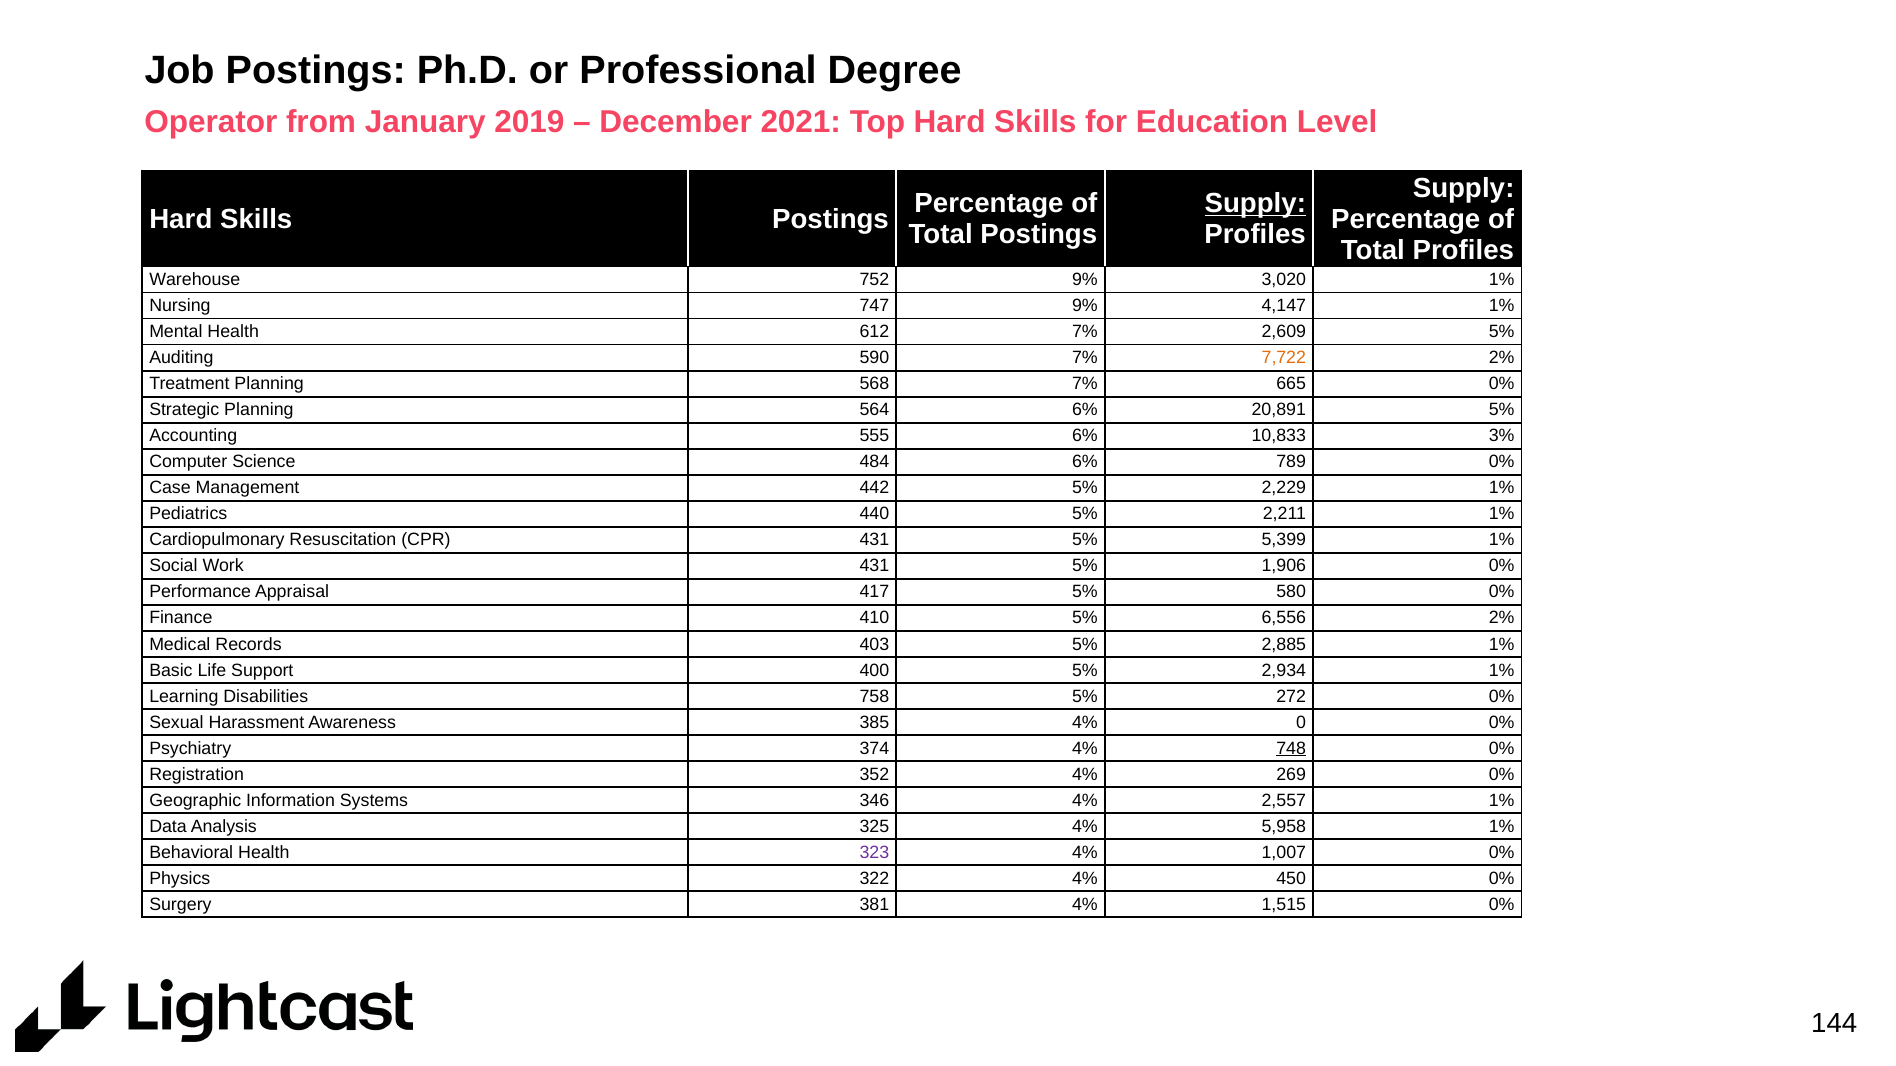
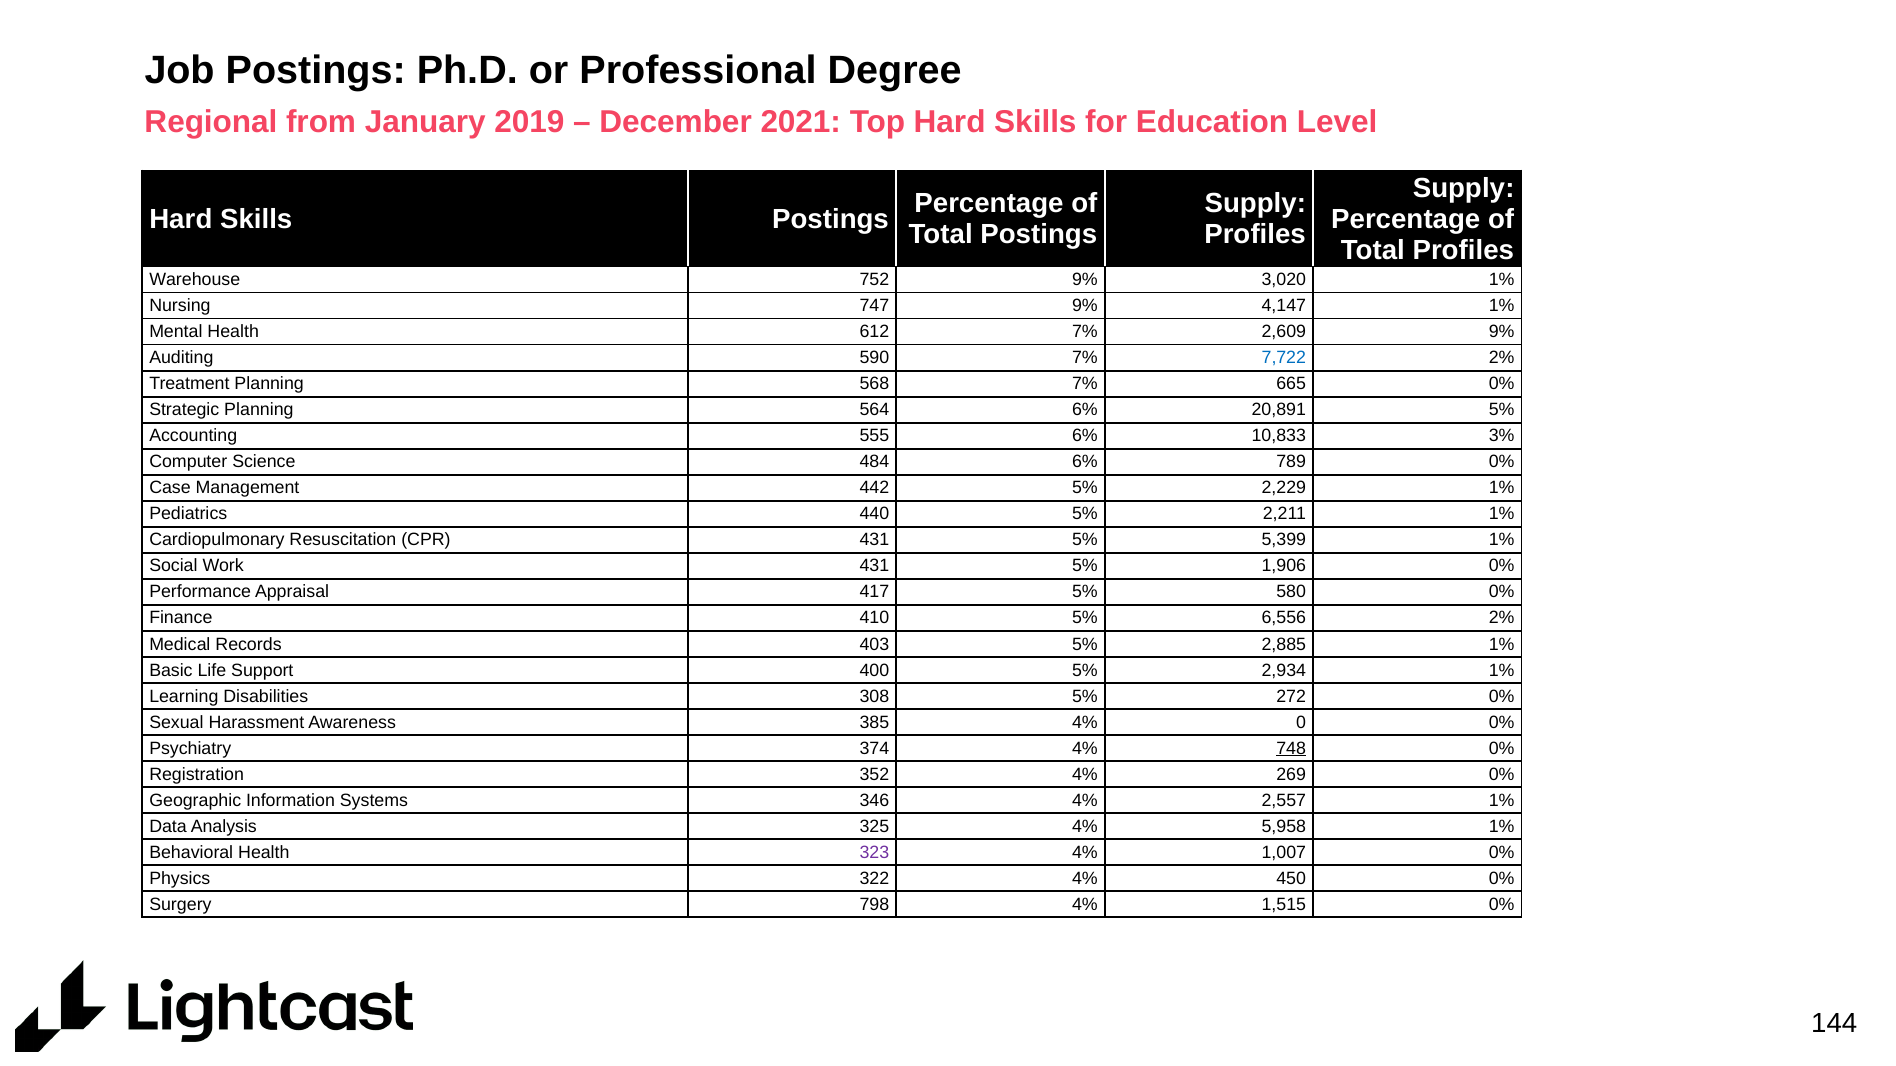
Operator: Operator -> Regional
Supply at (1255, 204) underline: present -> none
2,609 5%: 5% -> 9%
7,722 colour: orange -> blue
758: 758 -> 308
381: 381 -> 798
